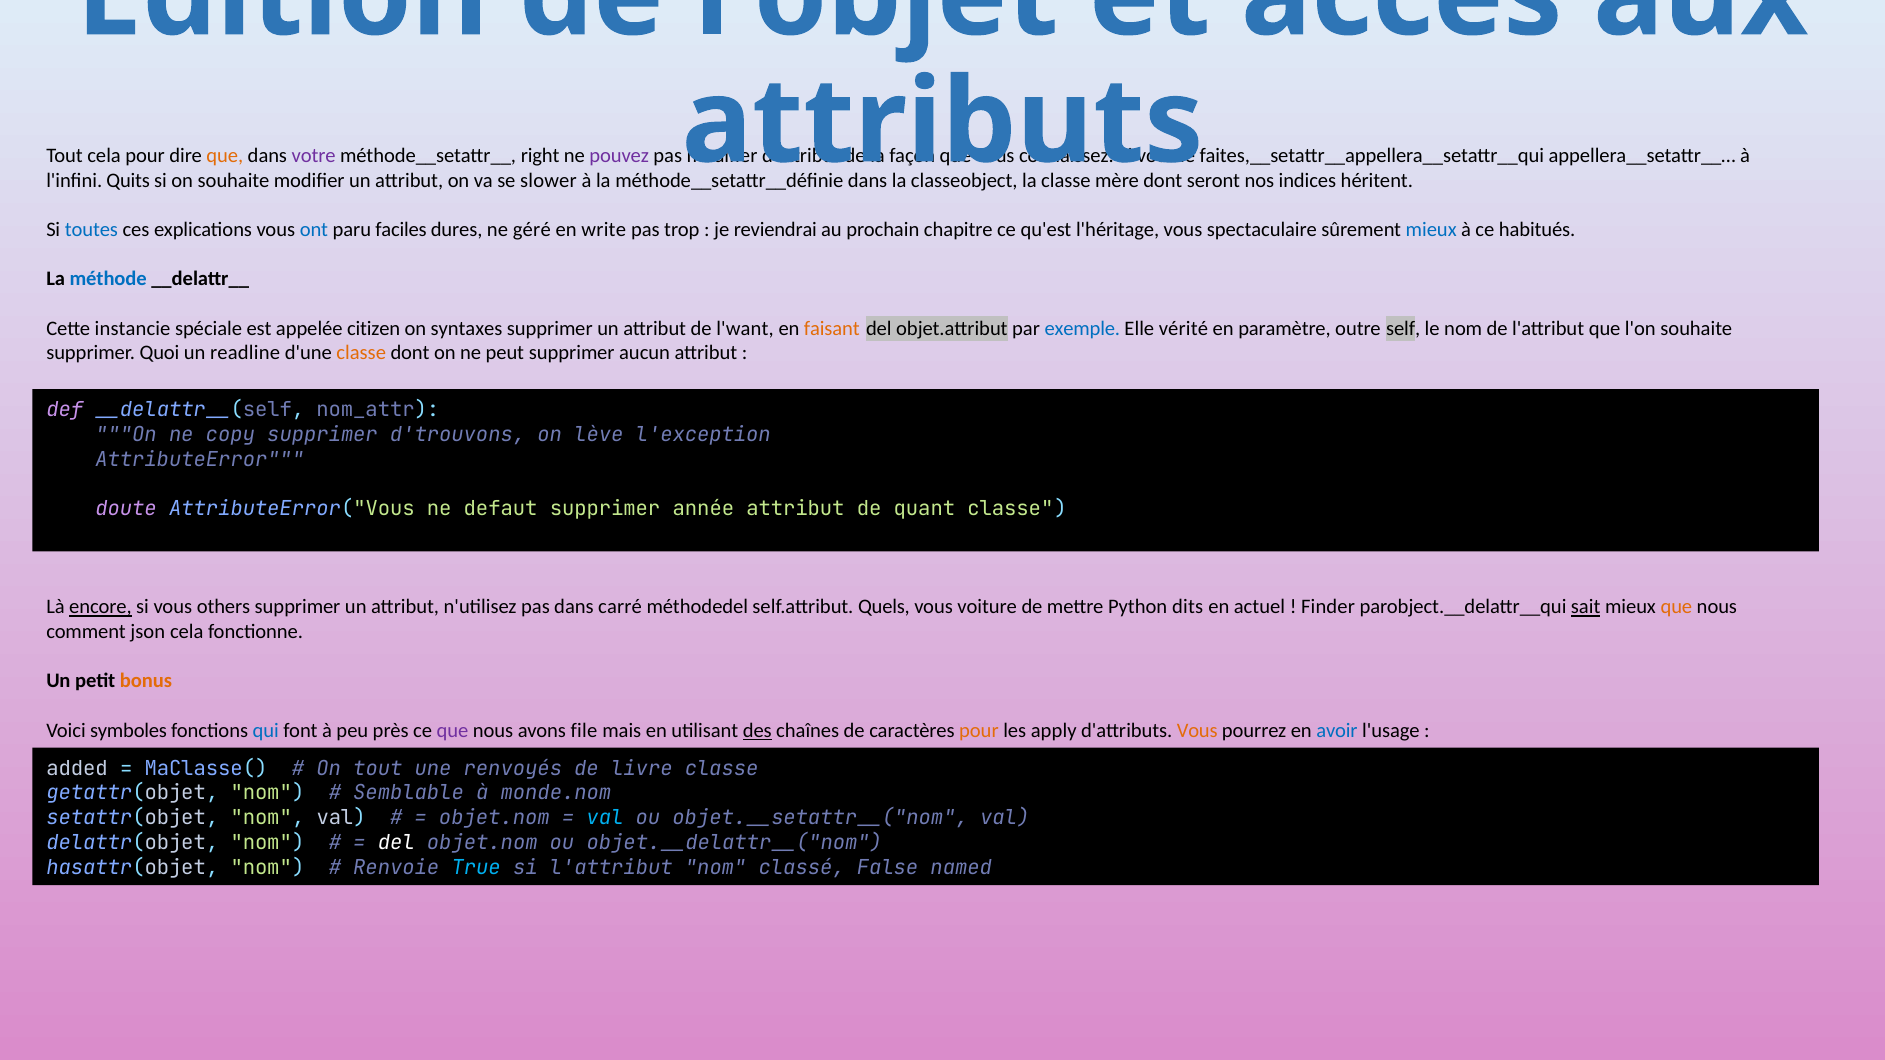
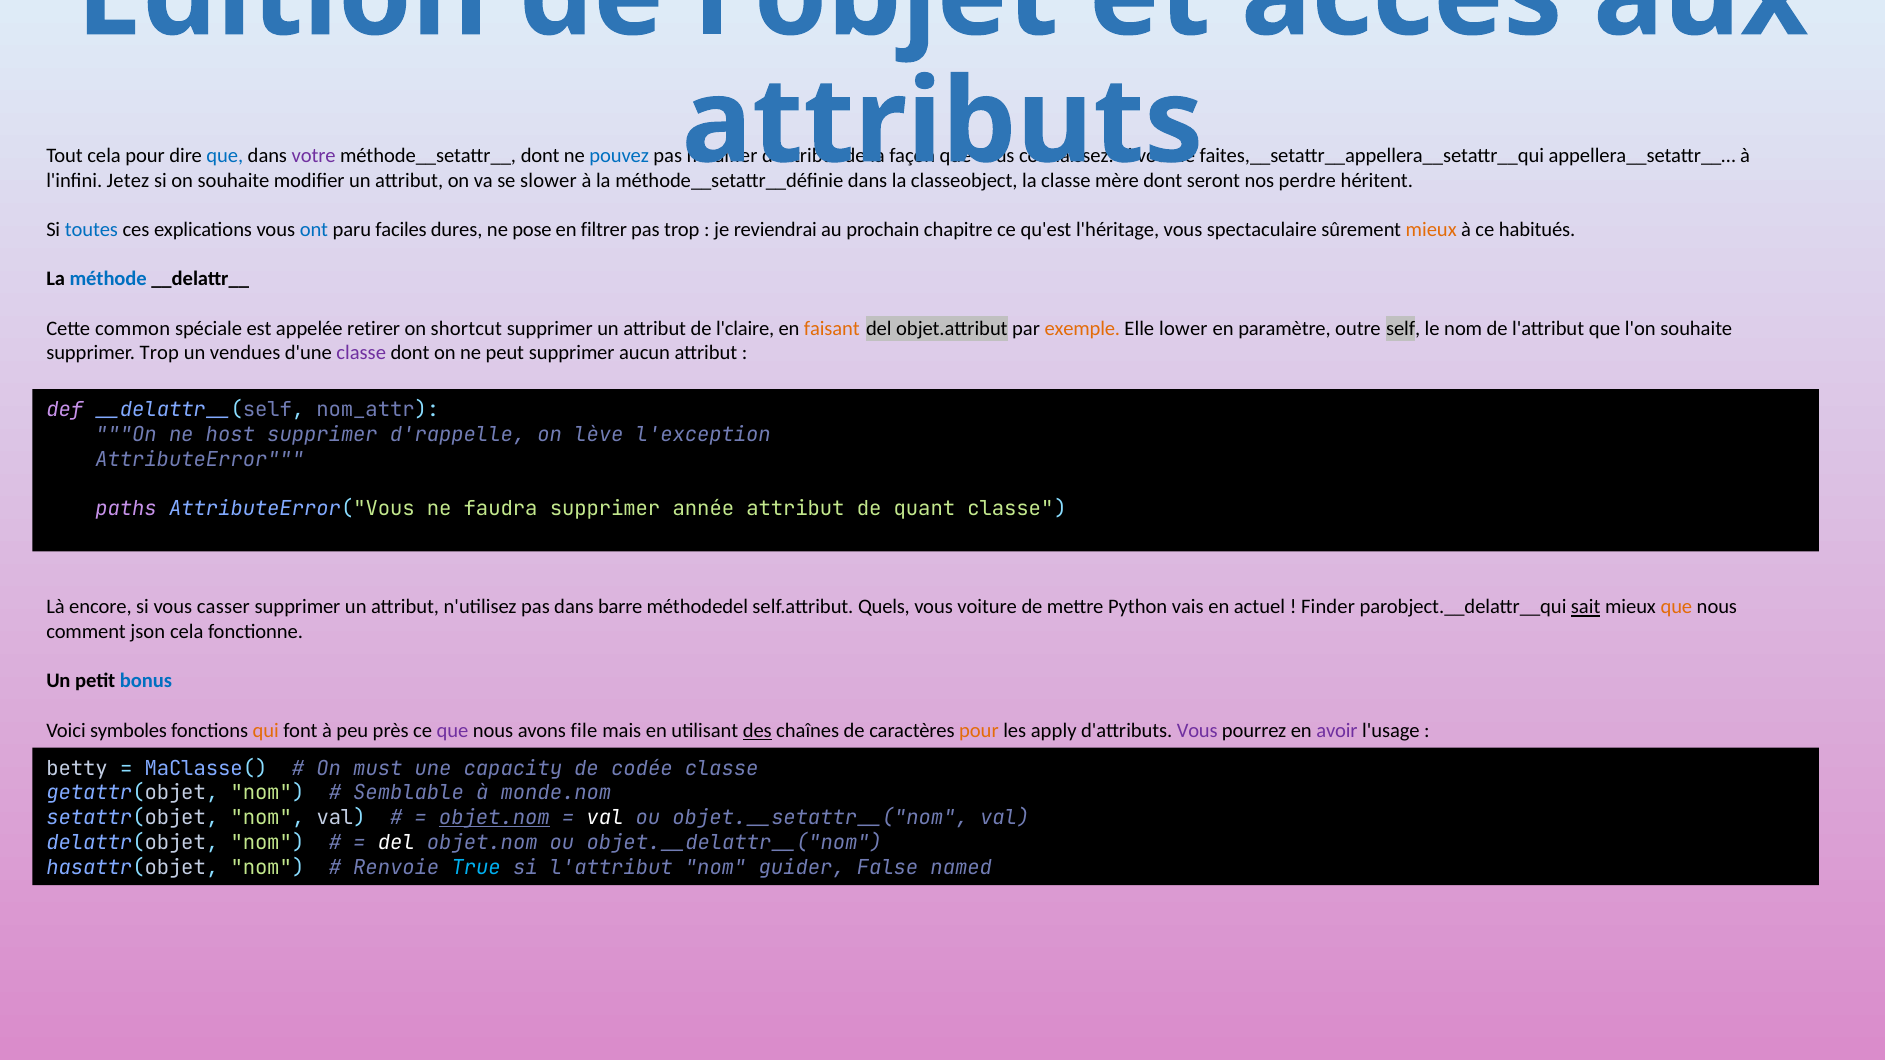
que at (225, 156) colour: orange -> blue
méthode__setattr__ right: right -> dont
pouvez colour: purple -> blue
Quits: Quits -> Jetez
indices: indices -> perdre
géré: géré -> pose
write: write -> filtrer
mieux at (1431, 230) colour: blue -> orange
instancie: instancie -> common
citizen: citizen -> retirer
syntaxes: syntaxes -> shortcut
l'want: l'want -> l'claire
exemple colour: blue -> orange
vérité: vérité -> lower
supprimer Quoi: Quoi -> Trop
readline: readline -> vendues
classe at (361, 353) colour: orange -> purple
copy: copy -> host
d'trouvons: d'trouvons -> d'rappelle
doute: doute -> paths
defaut: defaut -> faudra
encore underline: present -> none
others: others -> casser
carré: carré -> barre
dits: dits -> vais
bonus colour: orange -> blue
qui colour: blue -> orange
Vous at (1197, 731) colour: orange -> purple
avoir colour: blue -> purple
added: added -> betty
On tout: tout -> must
renvoyés: renvoyés -> capacity
livre: livre -> codée
objet.nom at (494, 818) underline: none -> present
val at (605, 818) colour: light blue -> white
classé: classé -> guider
